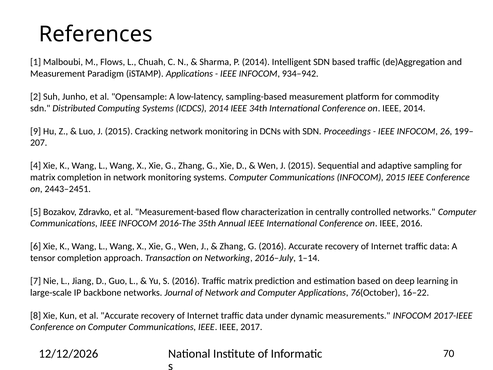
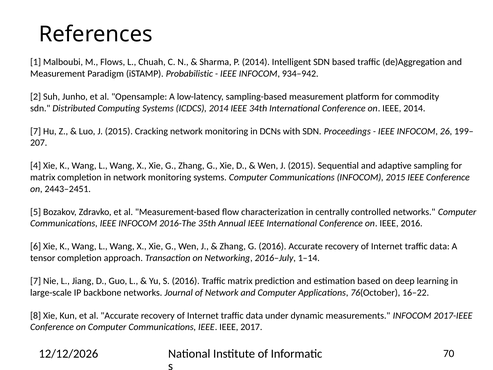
iSTAMP Applications: Applications -> Probabilistic
9 at (36, 131): 9 -> 7
